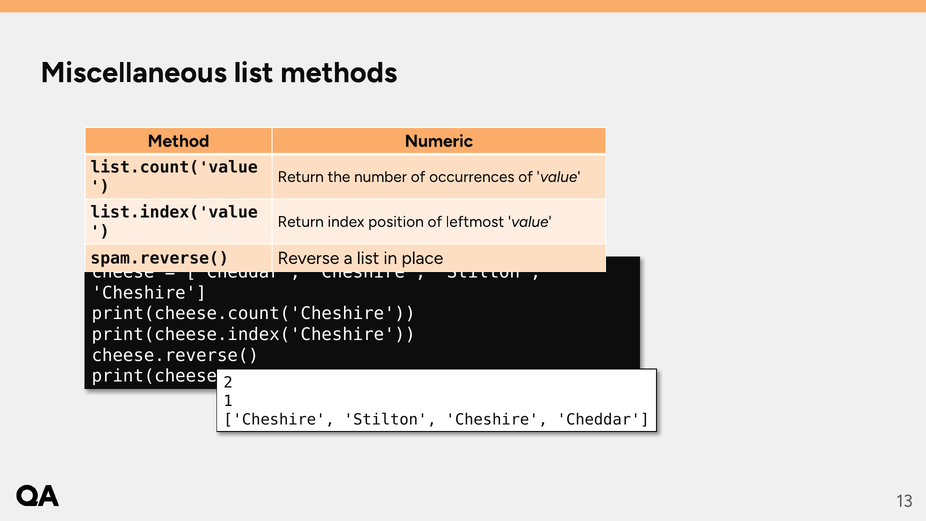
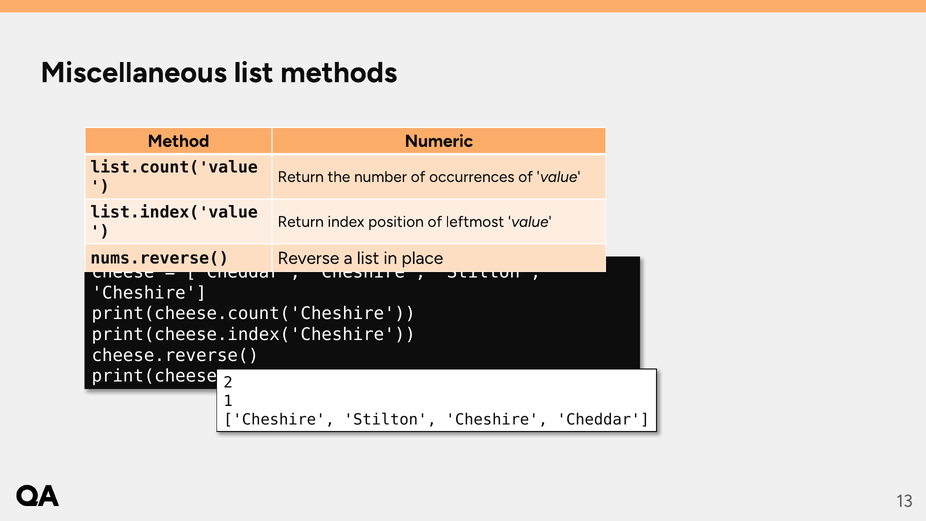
spam.reverse(: spam.reverse( -> nums.reverse(
